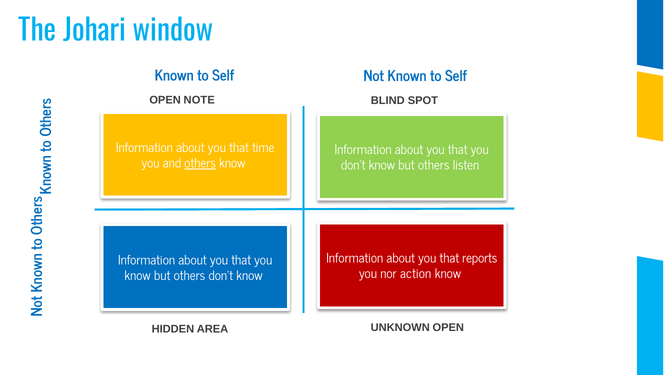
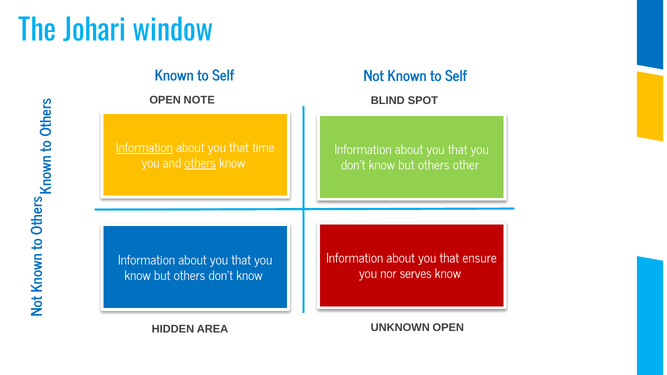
Information at (144, 148) underline: none -> present
listen: listen -> other
reports: reports -> ensure
action: action -> serves
